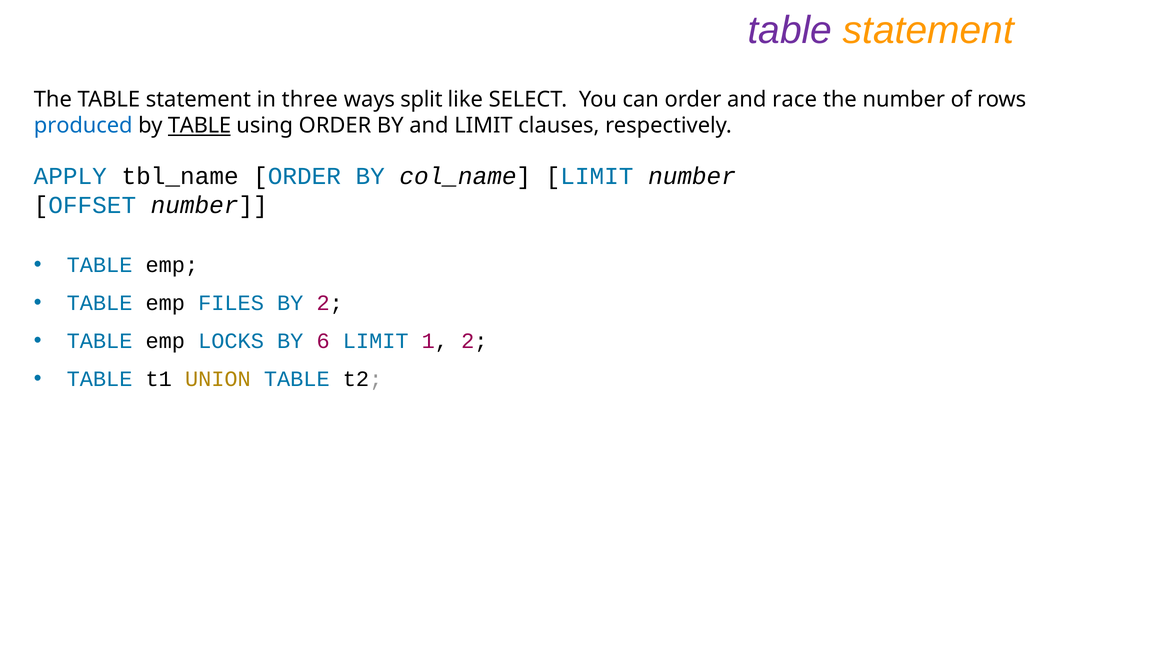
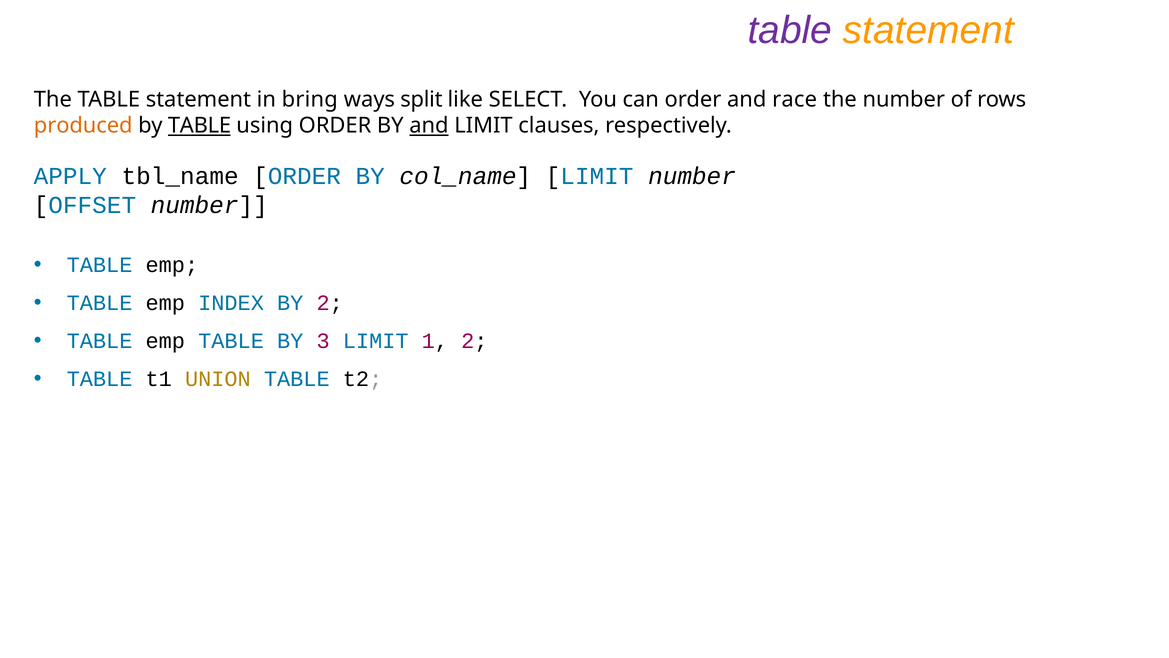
three: three -> bring
produced colour: blue -> orange
and at (429, 126) underline: none -> present
FILES: FILES -> INDEX
emp LOCKS: LOCKS -> TABLE
6: 6 -> 3
